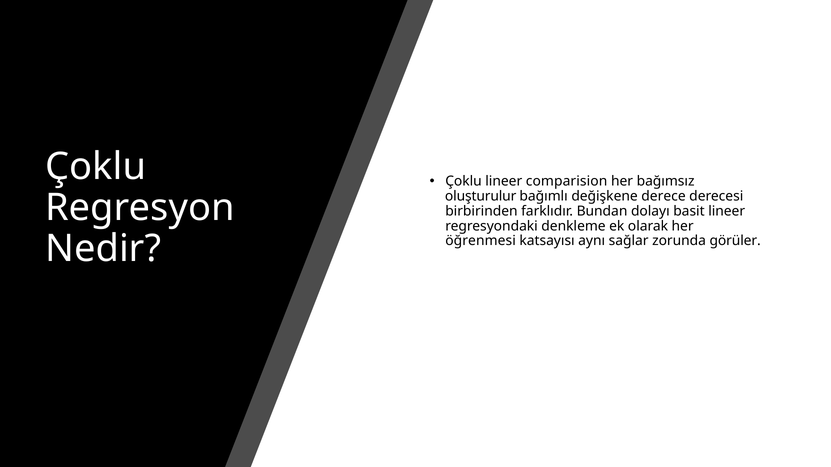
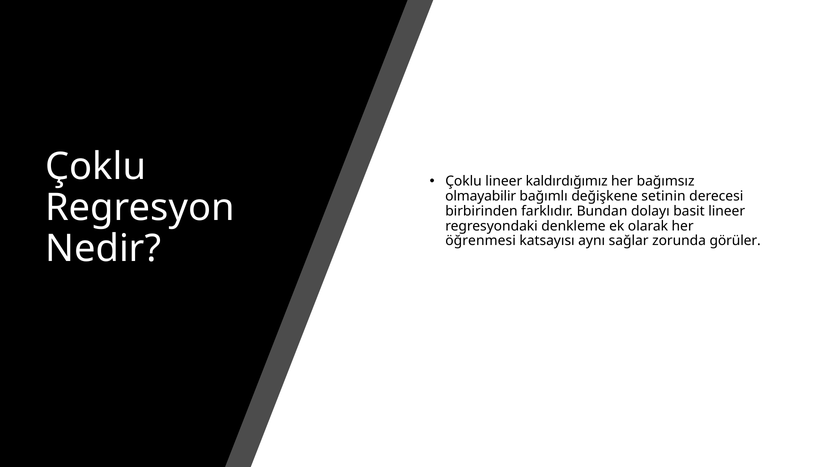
comparision: comparision -> kaldırdığımız
oluşturulur: oluşturulur -> olmayabilir
derece: derece -> setinin
